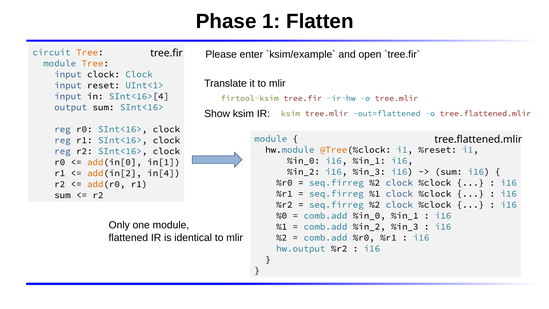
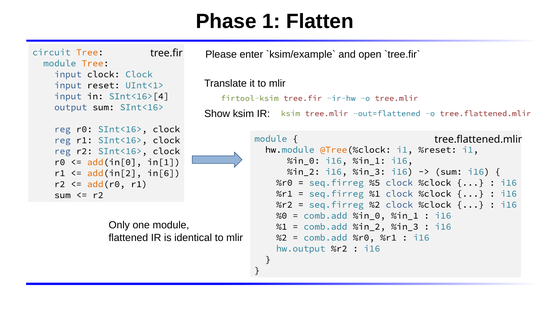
in[4: in[4 -> in[6
%2 at (375, 183): %2 -> %5
